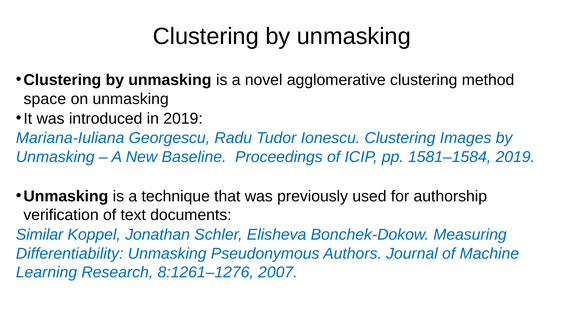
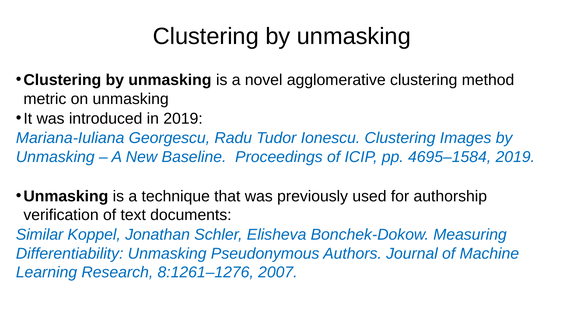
space: space -> metric
1581–1584: 1581–1584 -> 4695–1584
